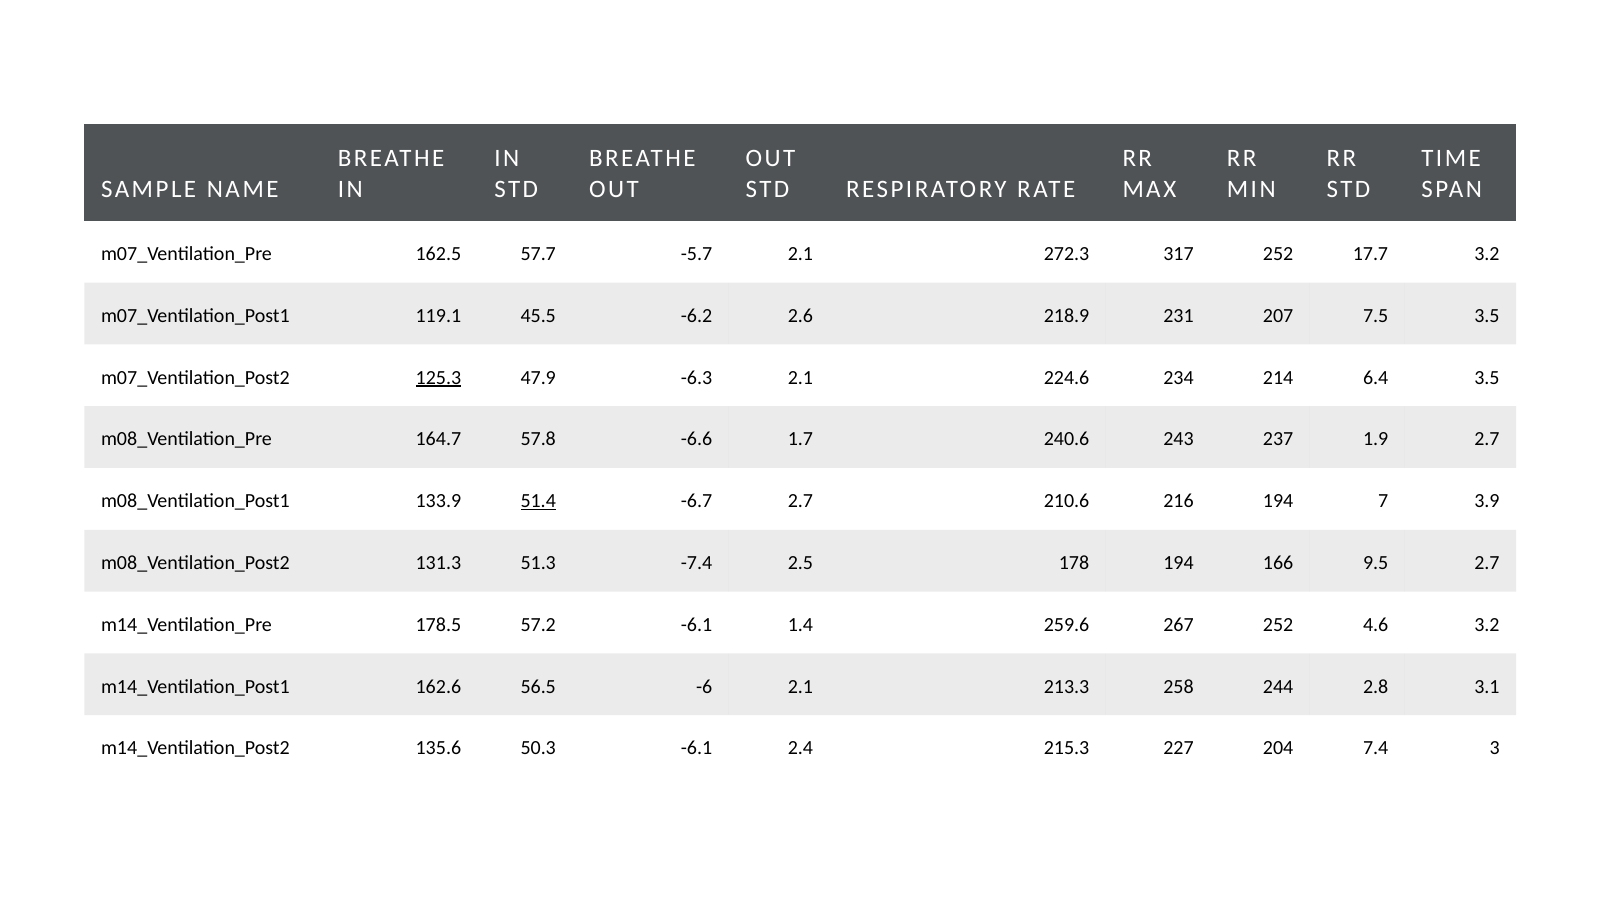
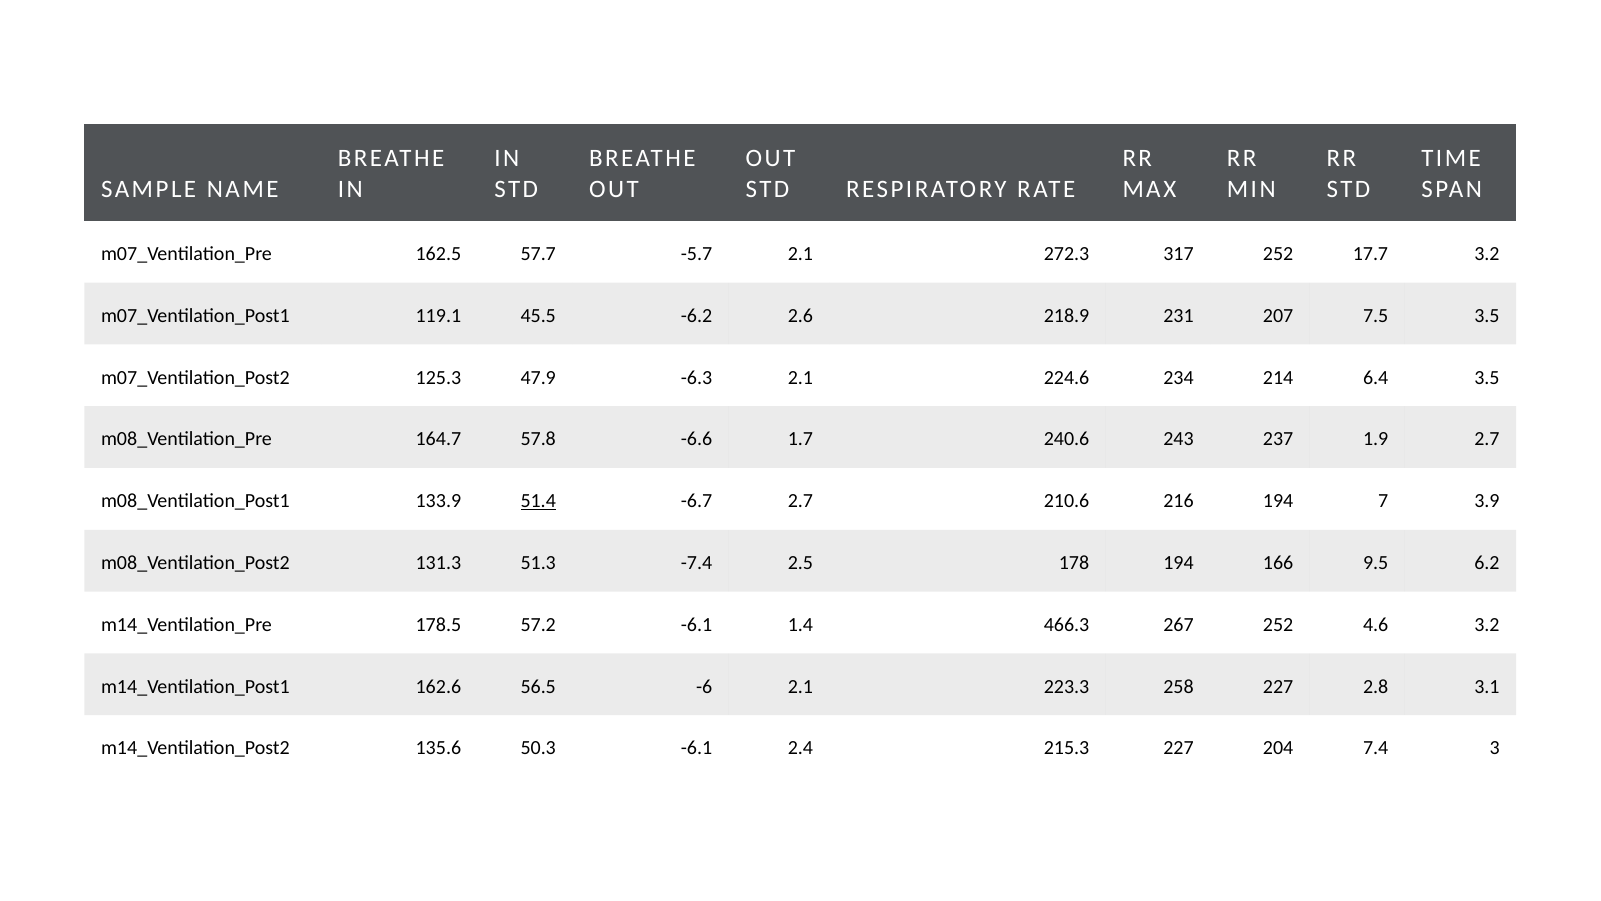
125.3 underline: present -> none
9.5 2.7: 2.7 -> 6.2
259.6: 259.6 -> 466.3
213.3: 213.3 -> 223.3
258 244: 244 -> 227
